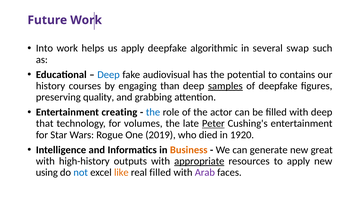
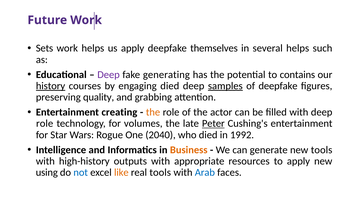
Into: Into -> Sets
algorithmic: algorithmic -> themselves
several swap: swap -> helps
Deep at (109, 75) colour: blue -> purple
audiovisual: audiovisual -> generating
history underline: none -> present
engaging than: than -> died
the at (153, 113) colour: blue -> orange
that at (45, 124): that -> role
2019: 2019 -> 2040
1920: 1920 -> 1992
new great: great -> tools
appropriate underline: present -> none
real filled: filled -> tools
Arab colour: purple -> blue
